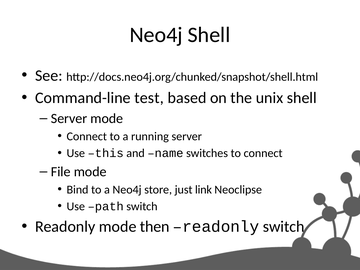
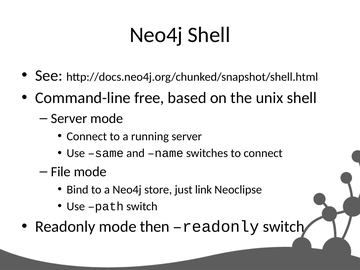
test: test -> free
this: this -> same
